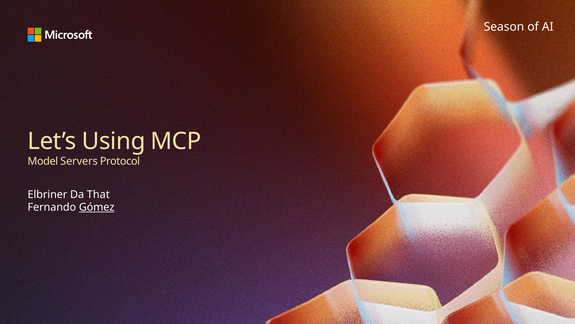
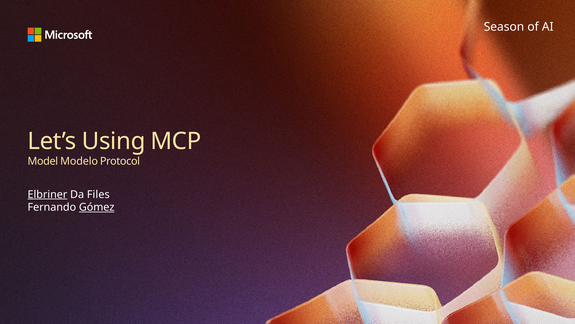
Servers: Servers -> Modelo
Elbriner underline: none -> present
That: That -> Files
